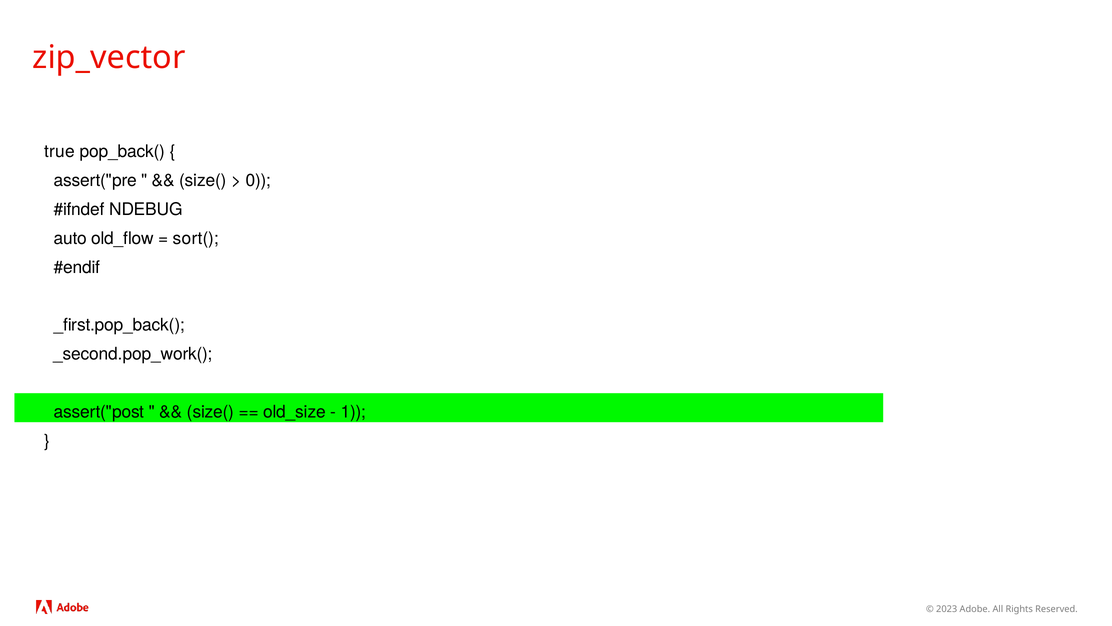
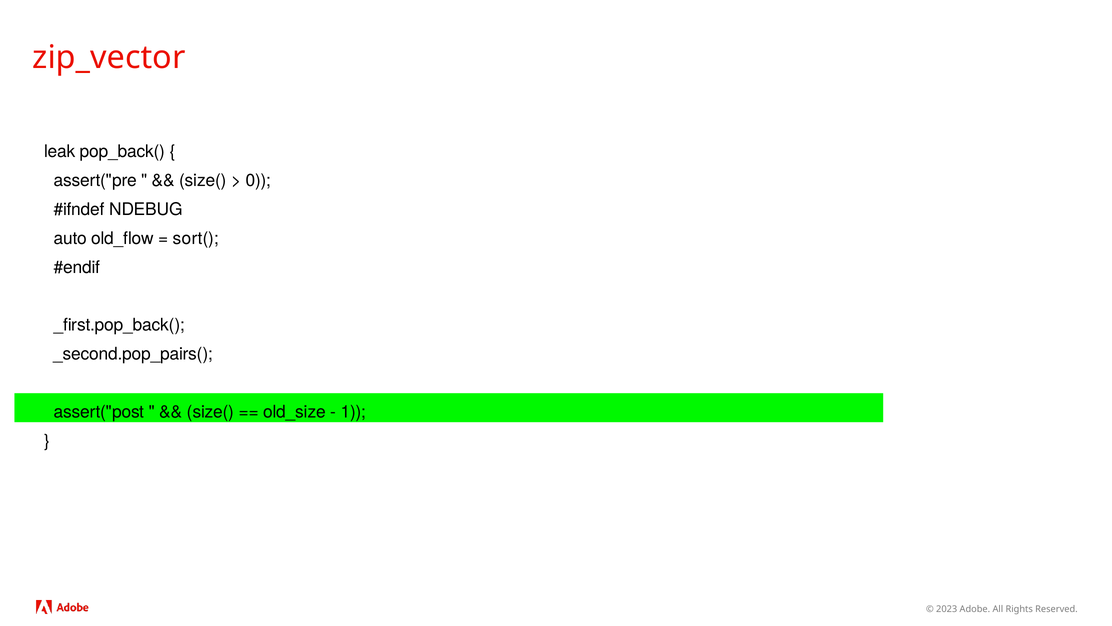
true: true -> leak
_second.pop_work(: _second.pop_work( -> _second.pop_pairs(
